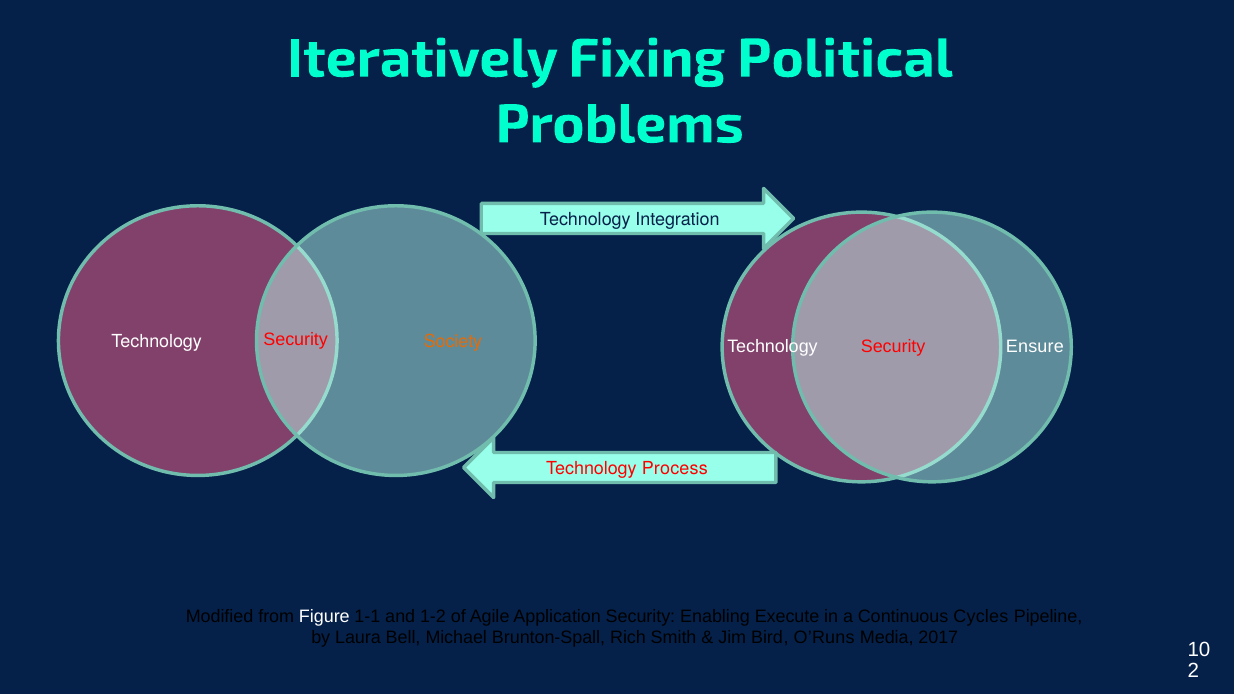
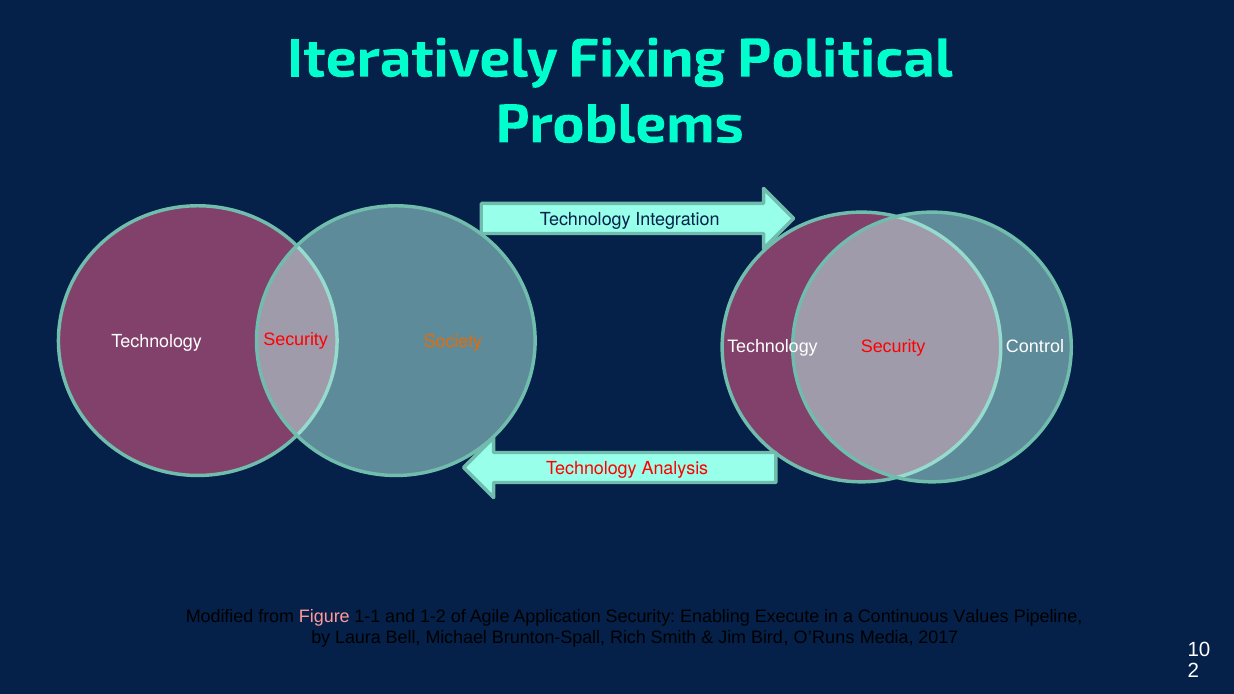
Ensure: Ensure -> Control
Process: Process -> Analysis
Figure colour: white -> pink
Cycles: Cycles -> Values
